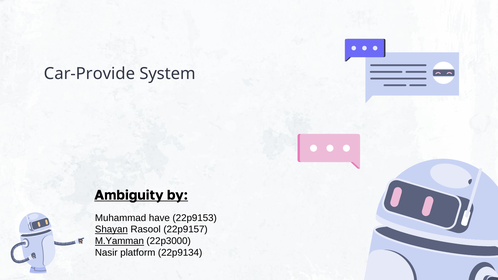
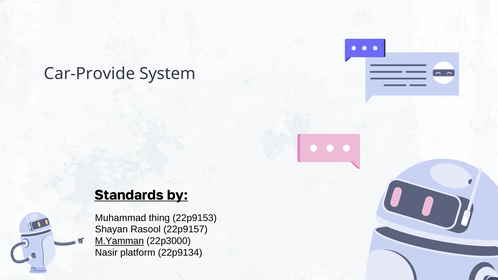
Ambiguity: Ambiguity -> Standards
have: have -> thing
Shayan underline: present -> none
